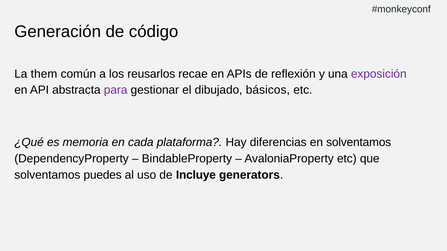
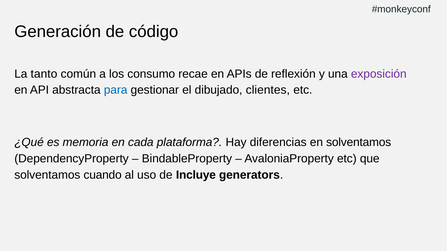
them: them -> tanto
reusarlos: reusarlos -> consumo
para colour: purple -> blue
básicos: básicos -> clientes
puedes: puedes -> cuando
